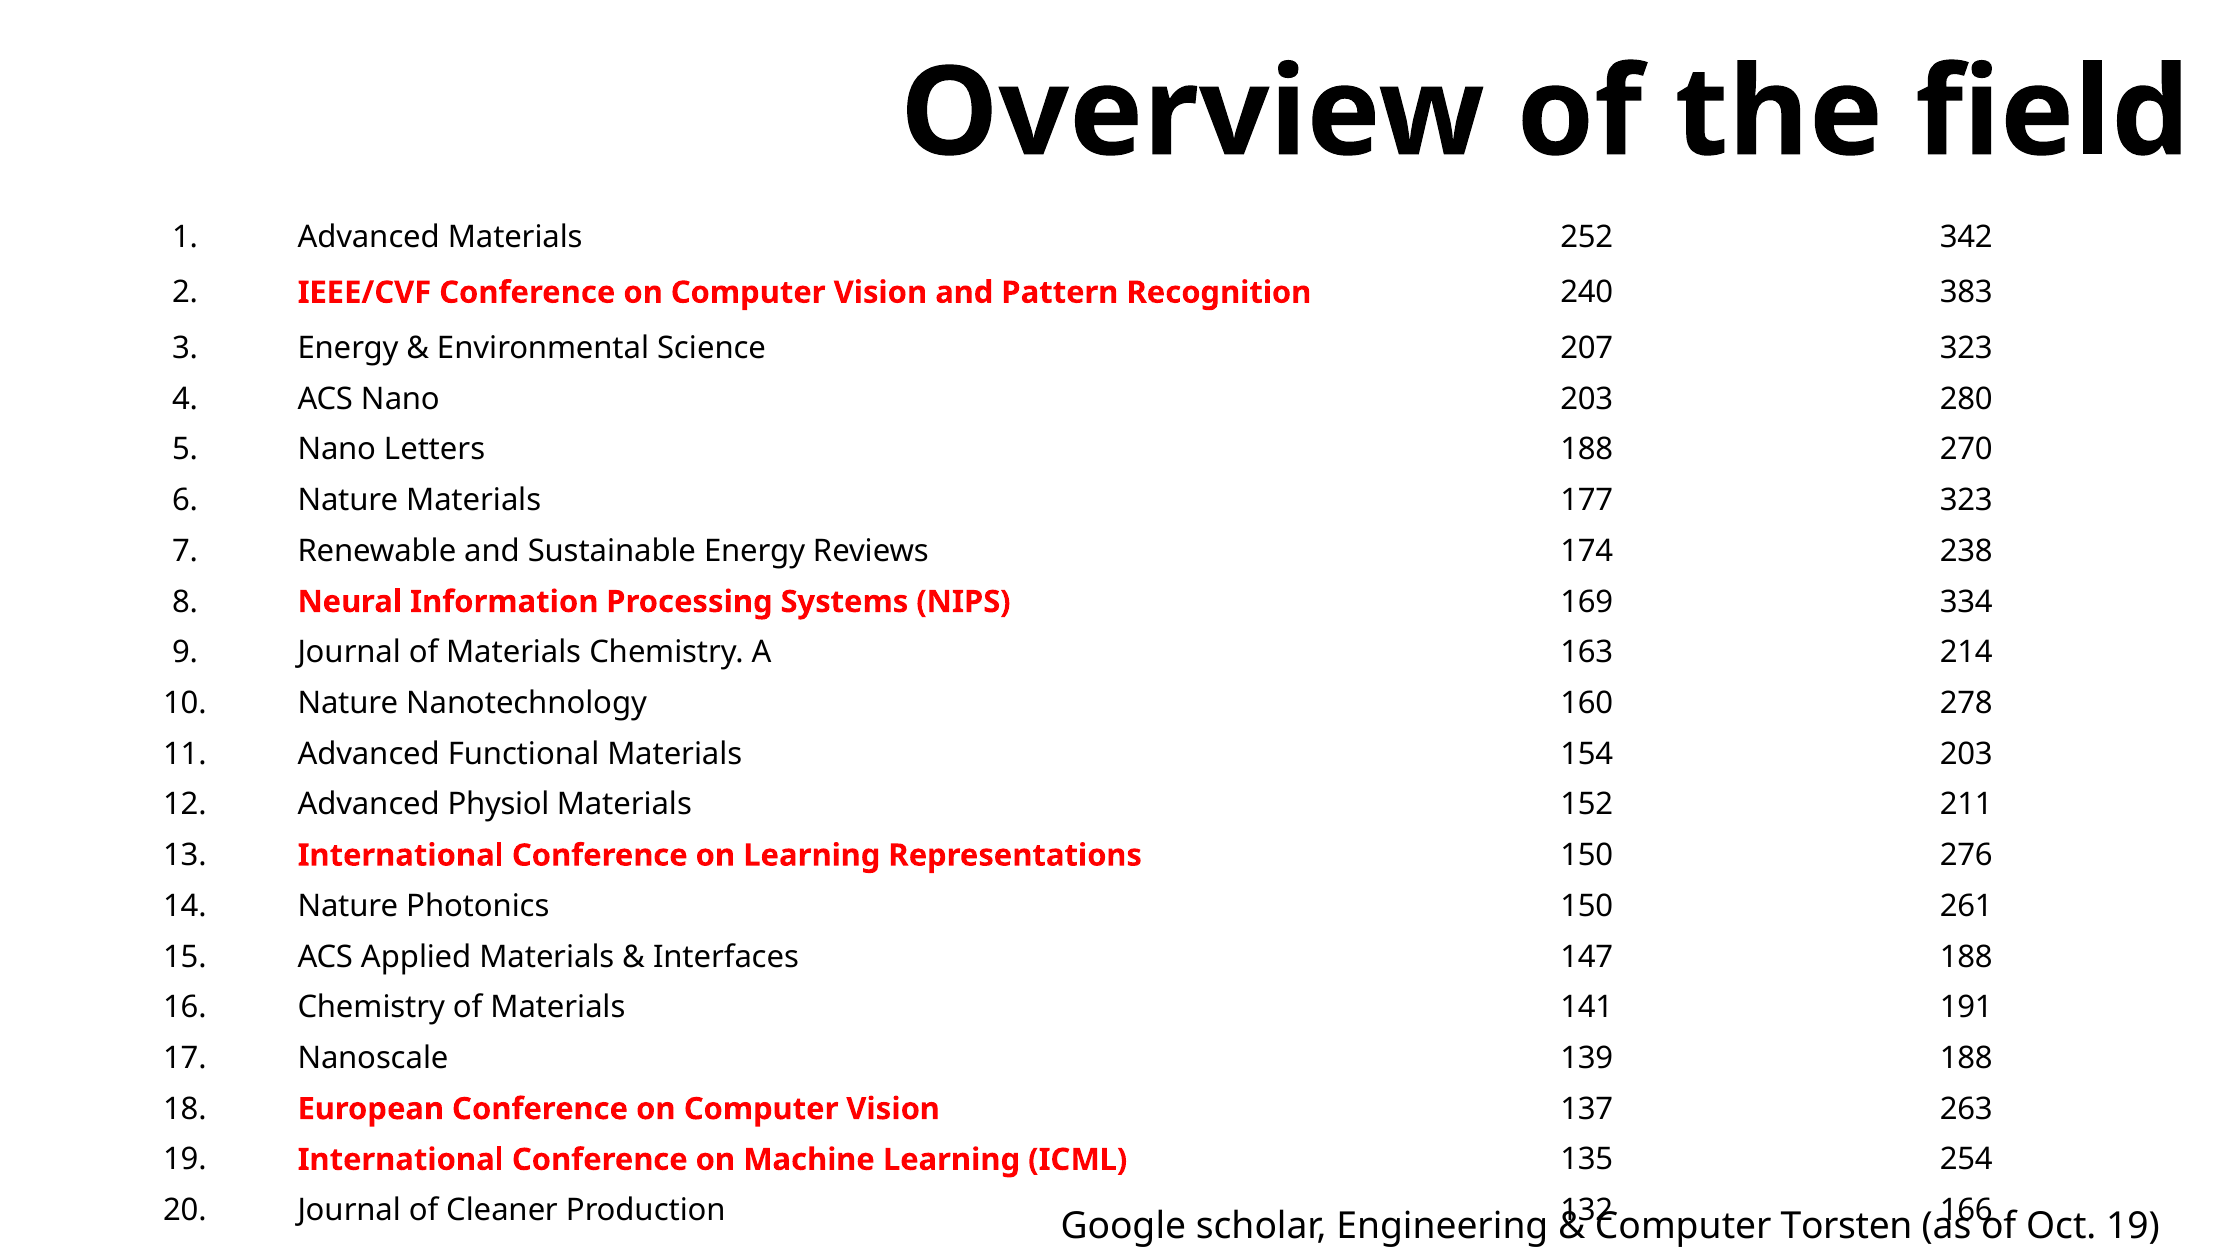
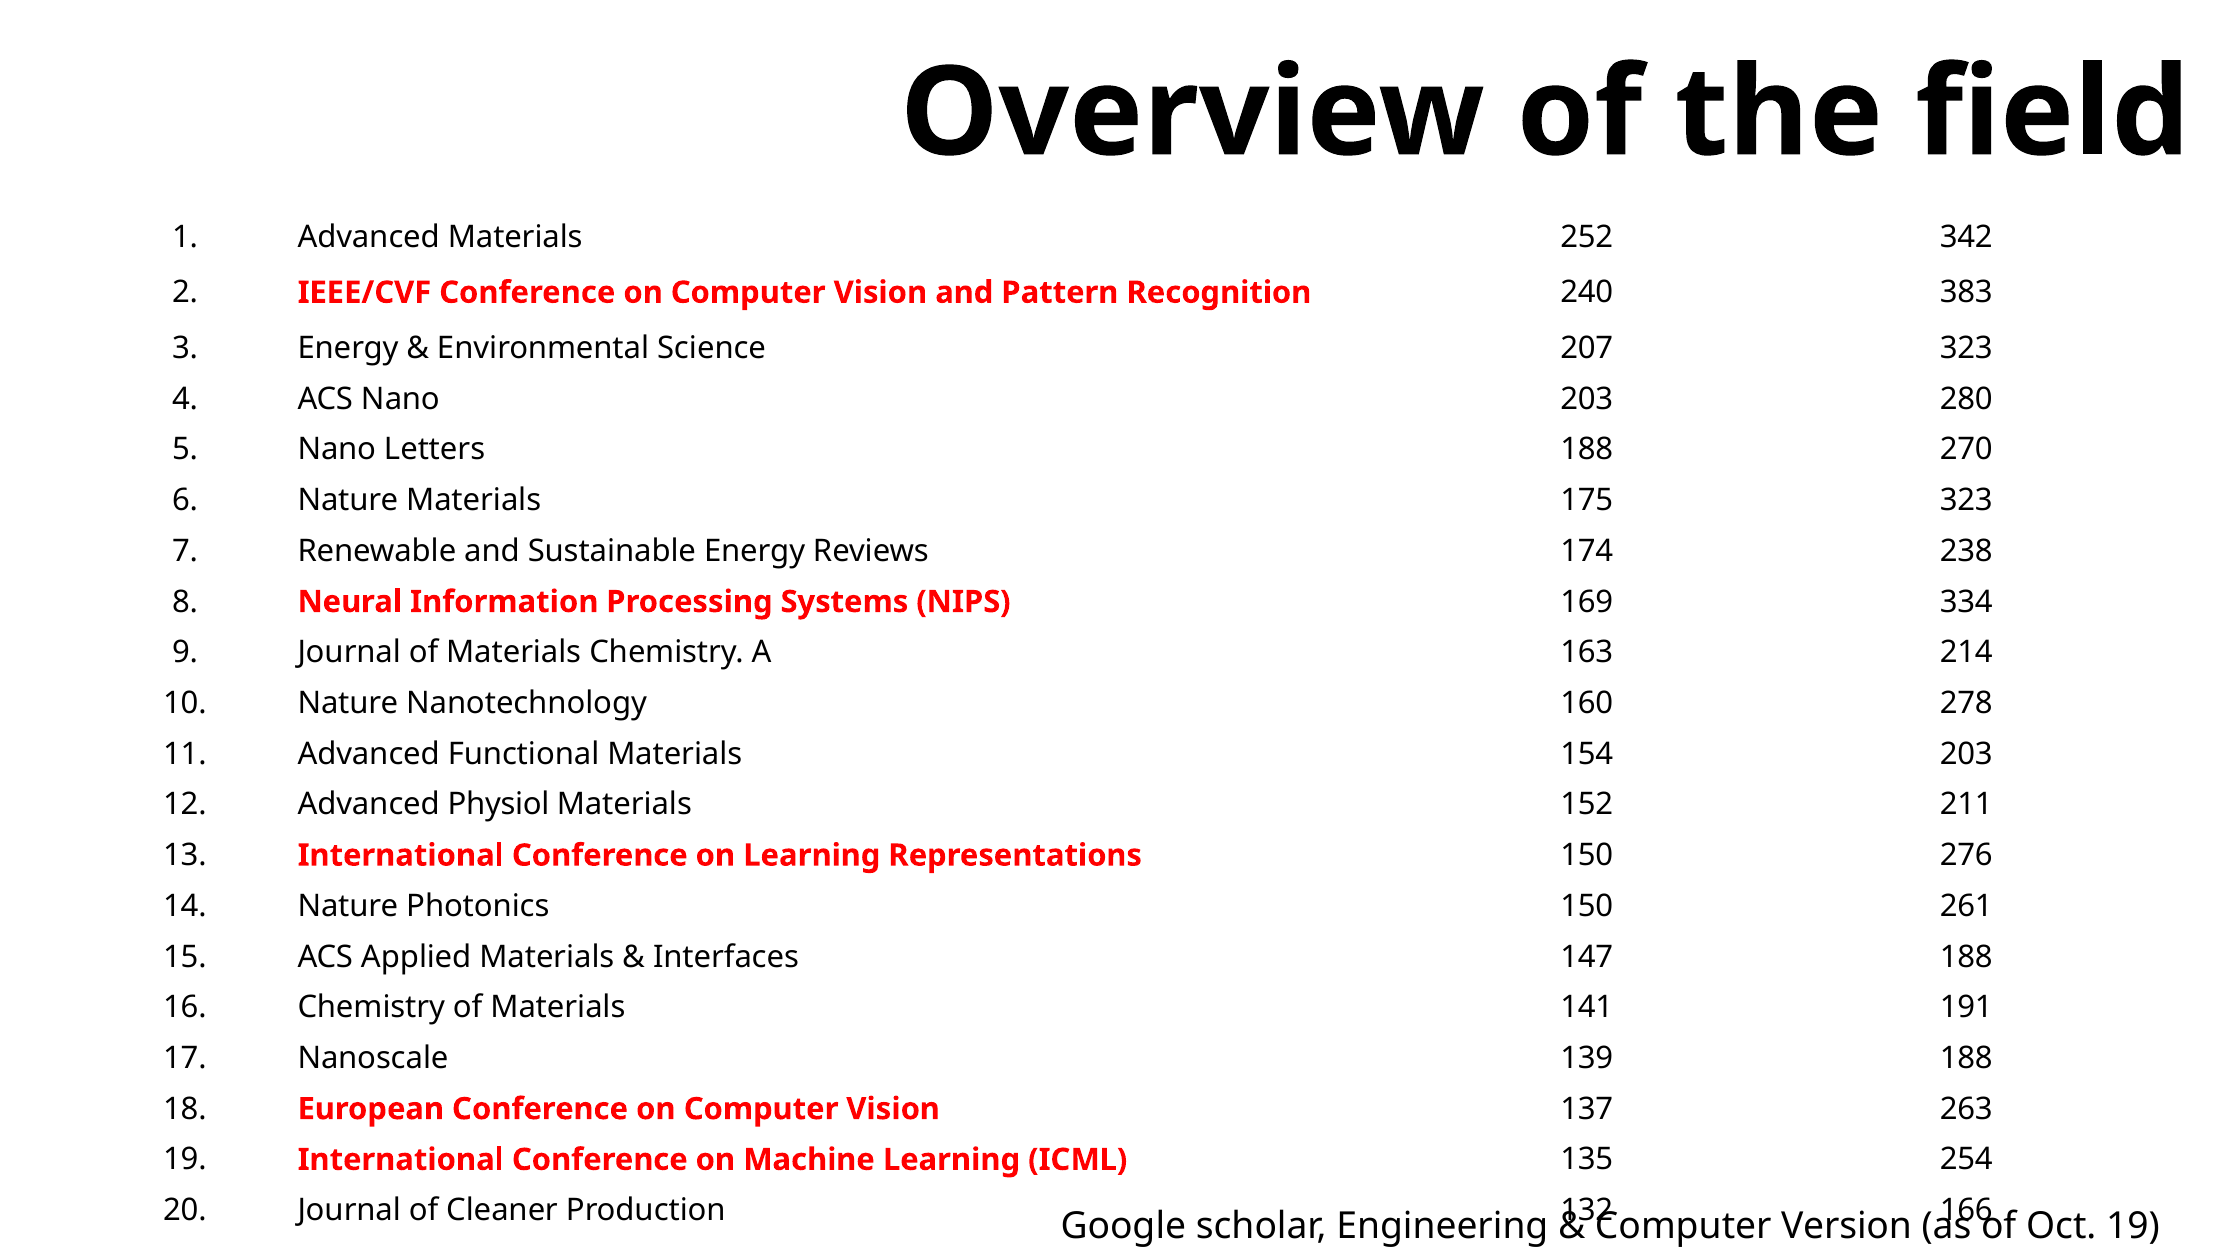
177: 177 -> 175
Torsten: Torsten -> Version
